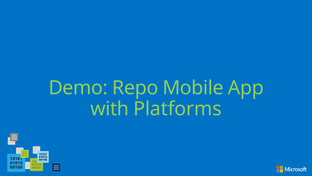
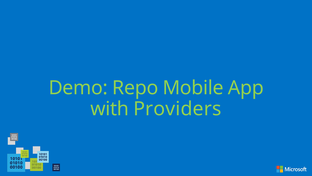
Platforms: Platforms -> Providers
